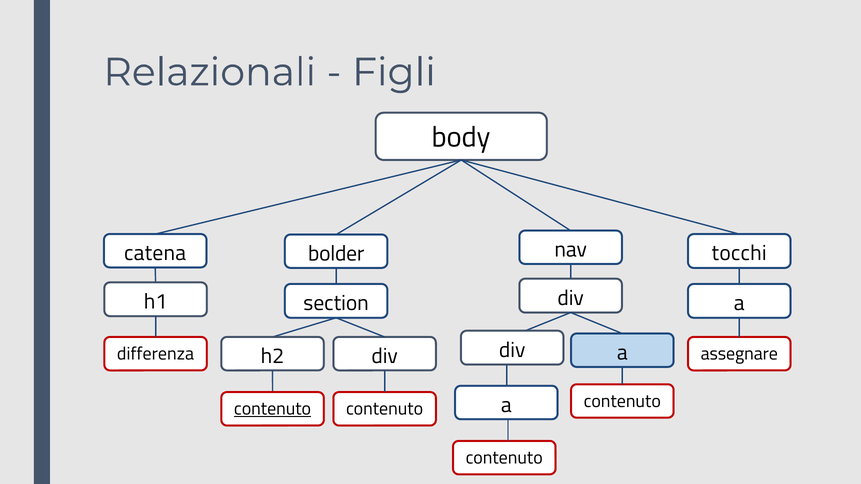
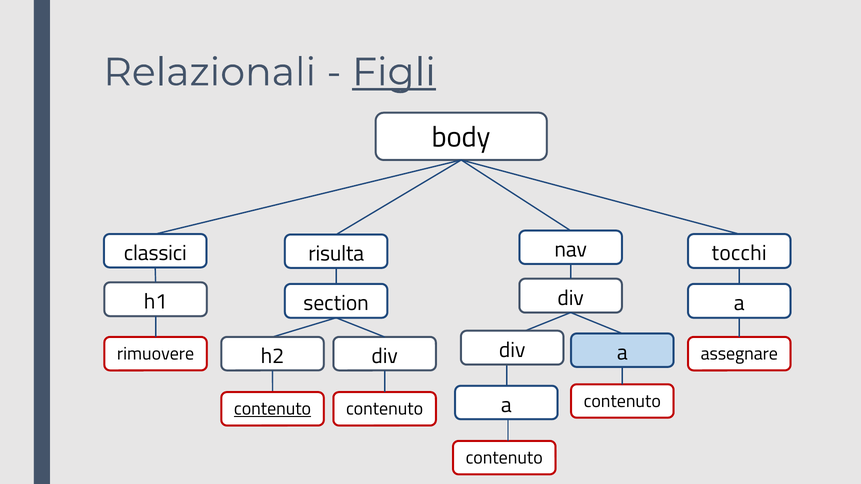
Figli underline: none -> present
catena: catena -> classici
bolder: bolder -> risulta
differenza: differenza -> rimuovere
